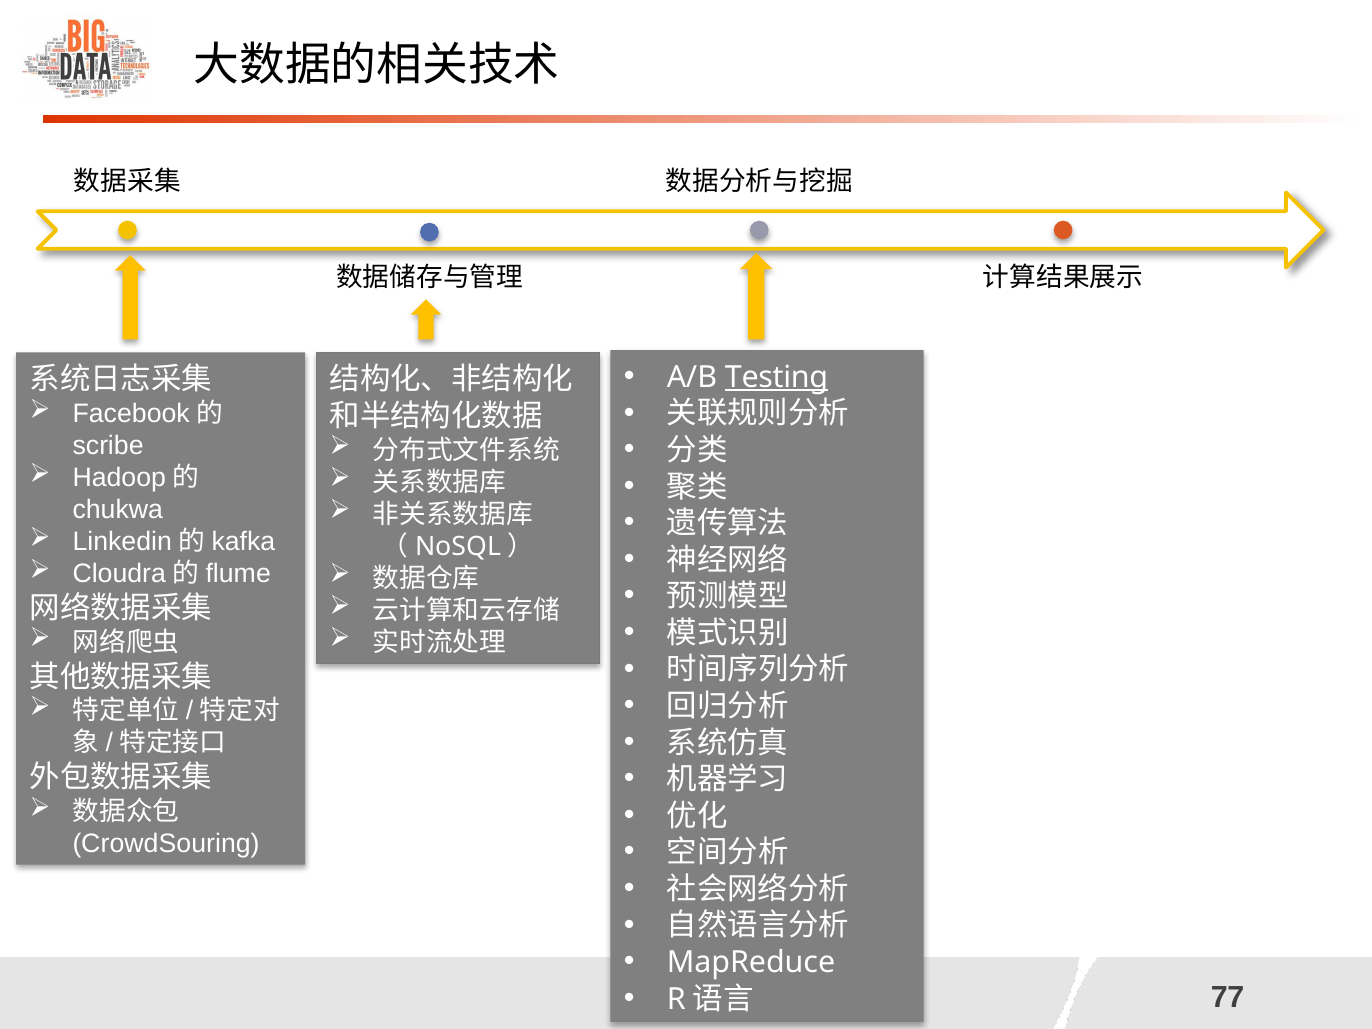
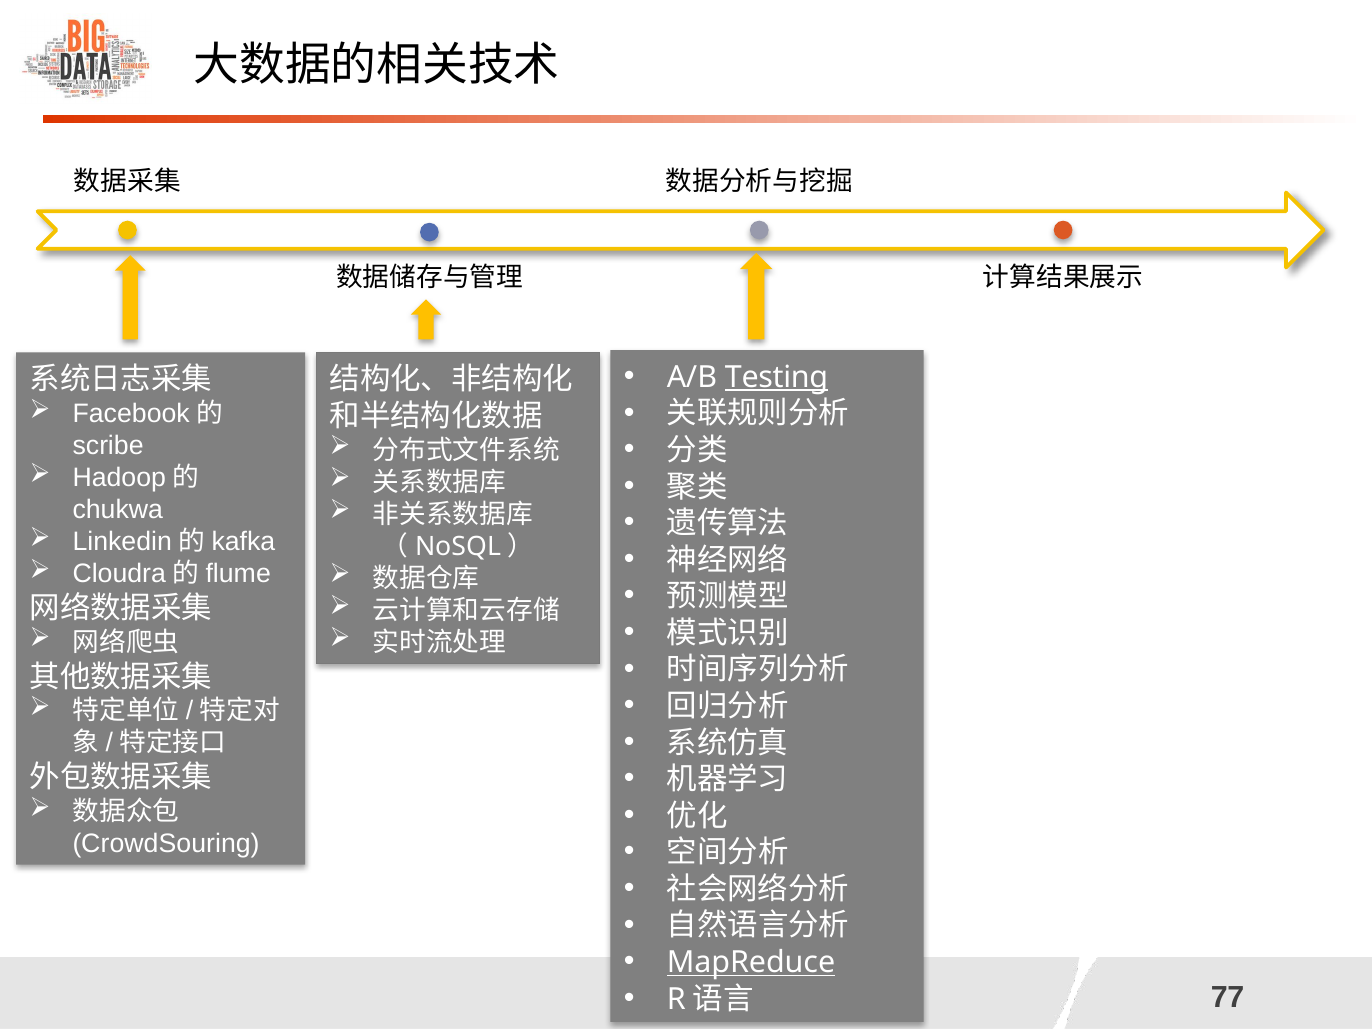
MapReduce underline: none -> present
